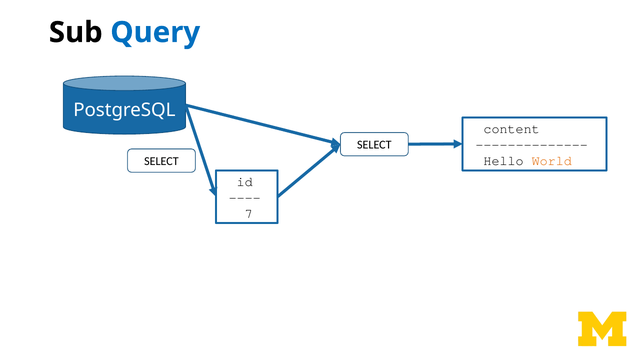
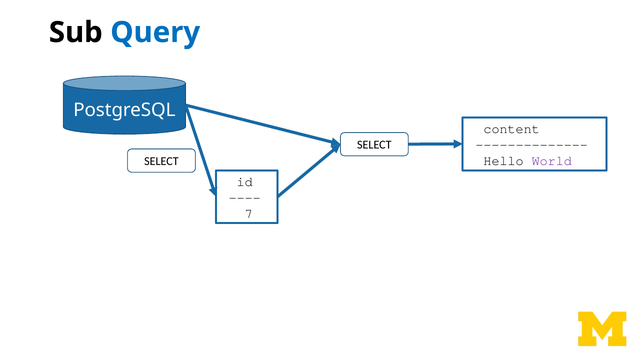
World colour: orange -> purple
